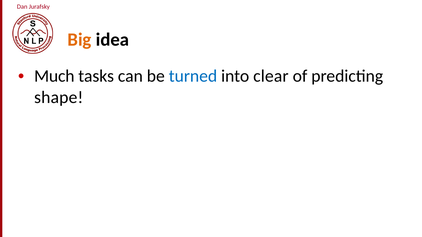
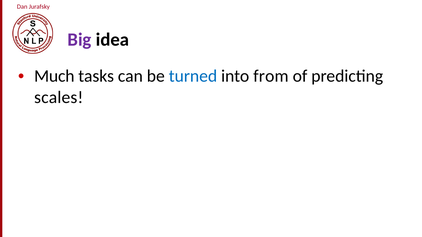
Big colour: orange -> purple
clear: clear -> from
shape: shape -> scales
